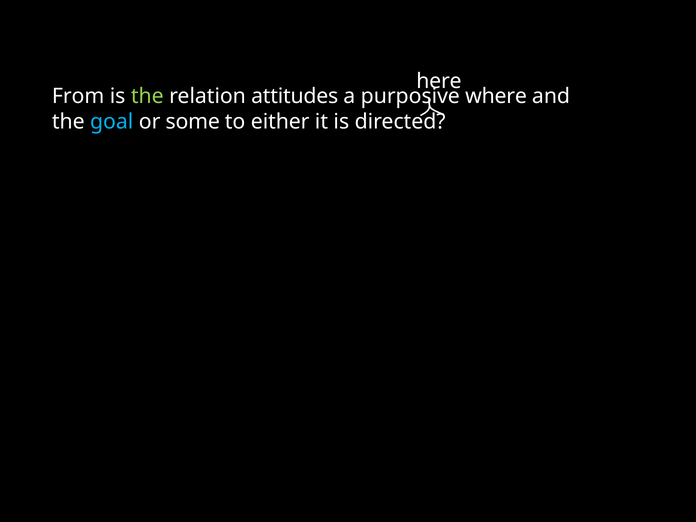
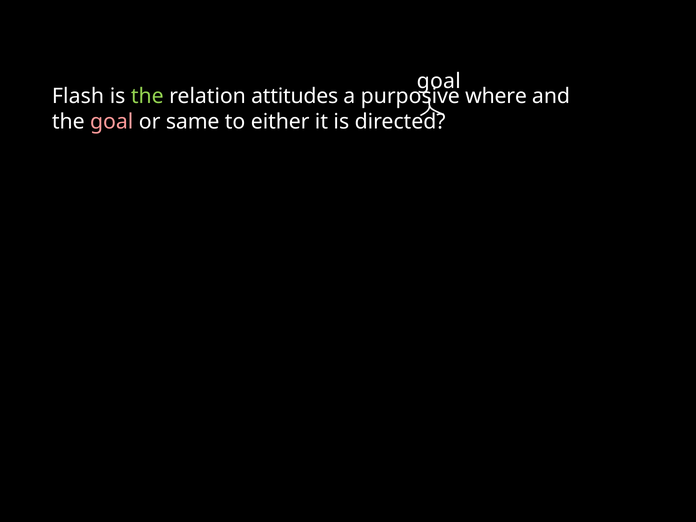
here at (439, 81): here -> goal
From: From -> Flash
goal at (112, 122) colour: light blue -> pink
some: some -> same
